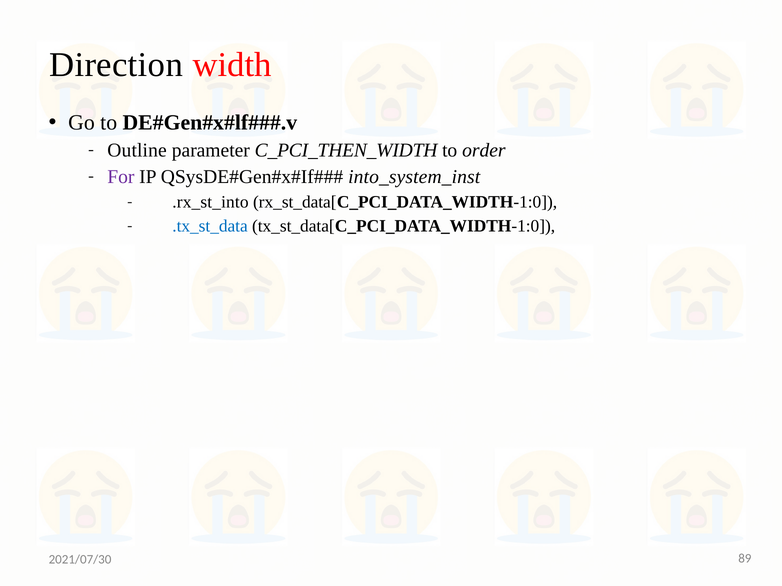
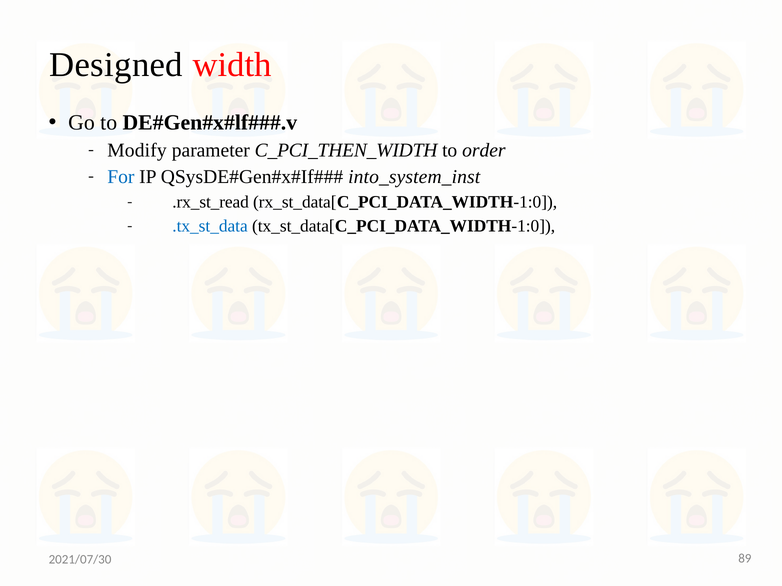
Direction: Direction -> Designed
Outline: Outline -> Modify
For colour: purple -> blue
.rx_st_into: .rx_st_into -> .rx_st_read
